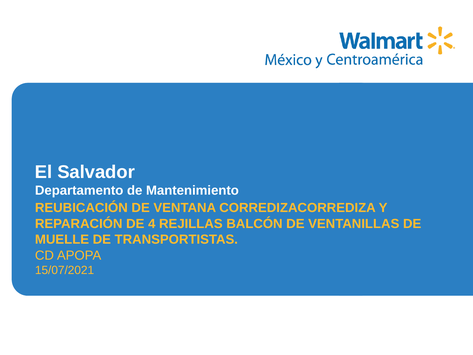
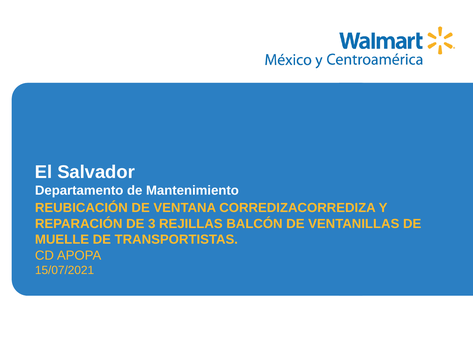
4: 4 -> 3
